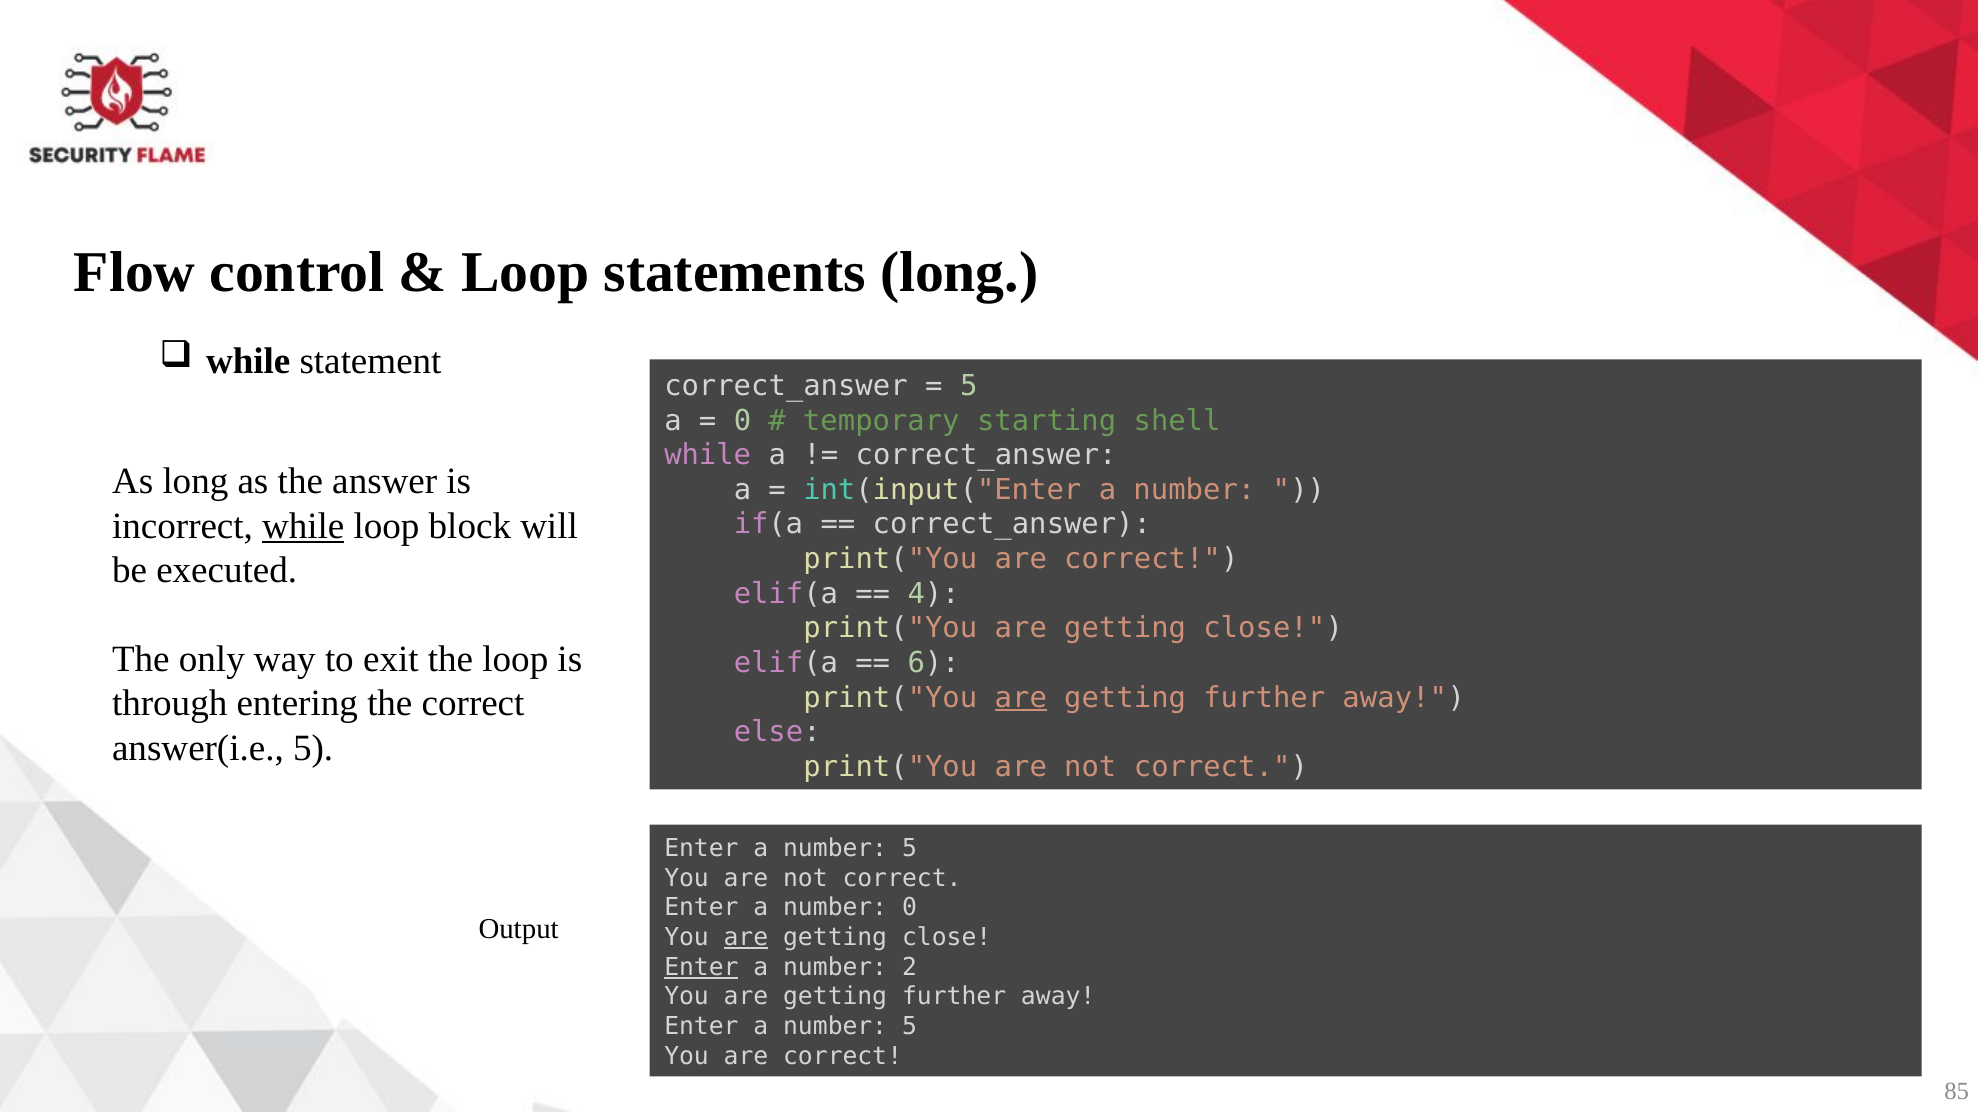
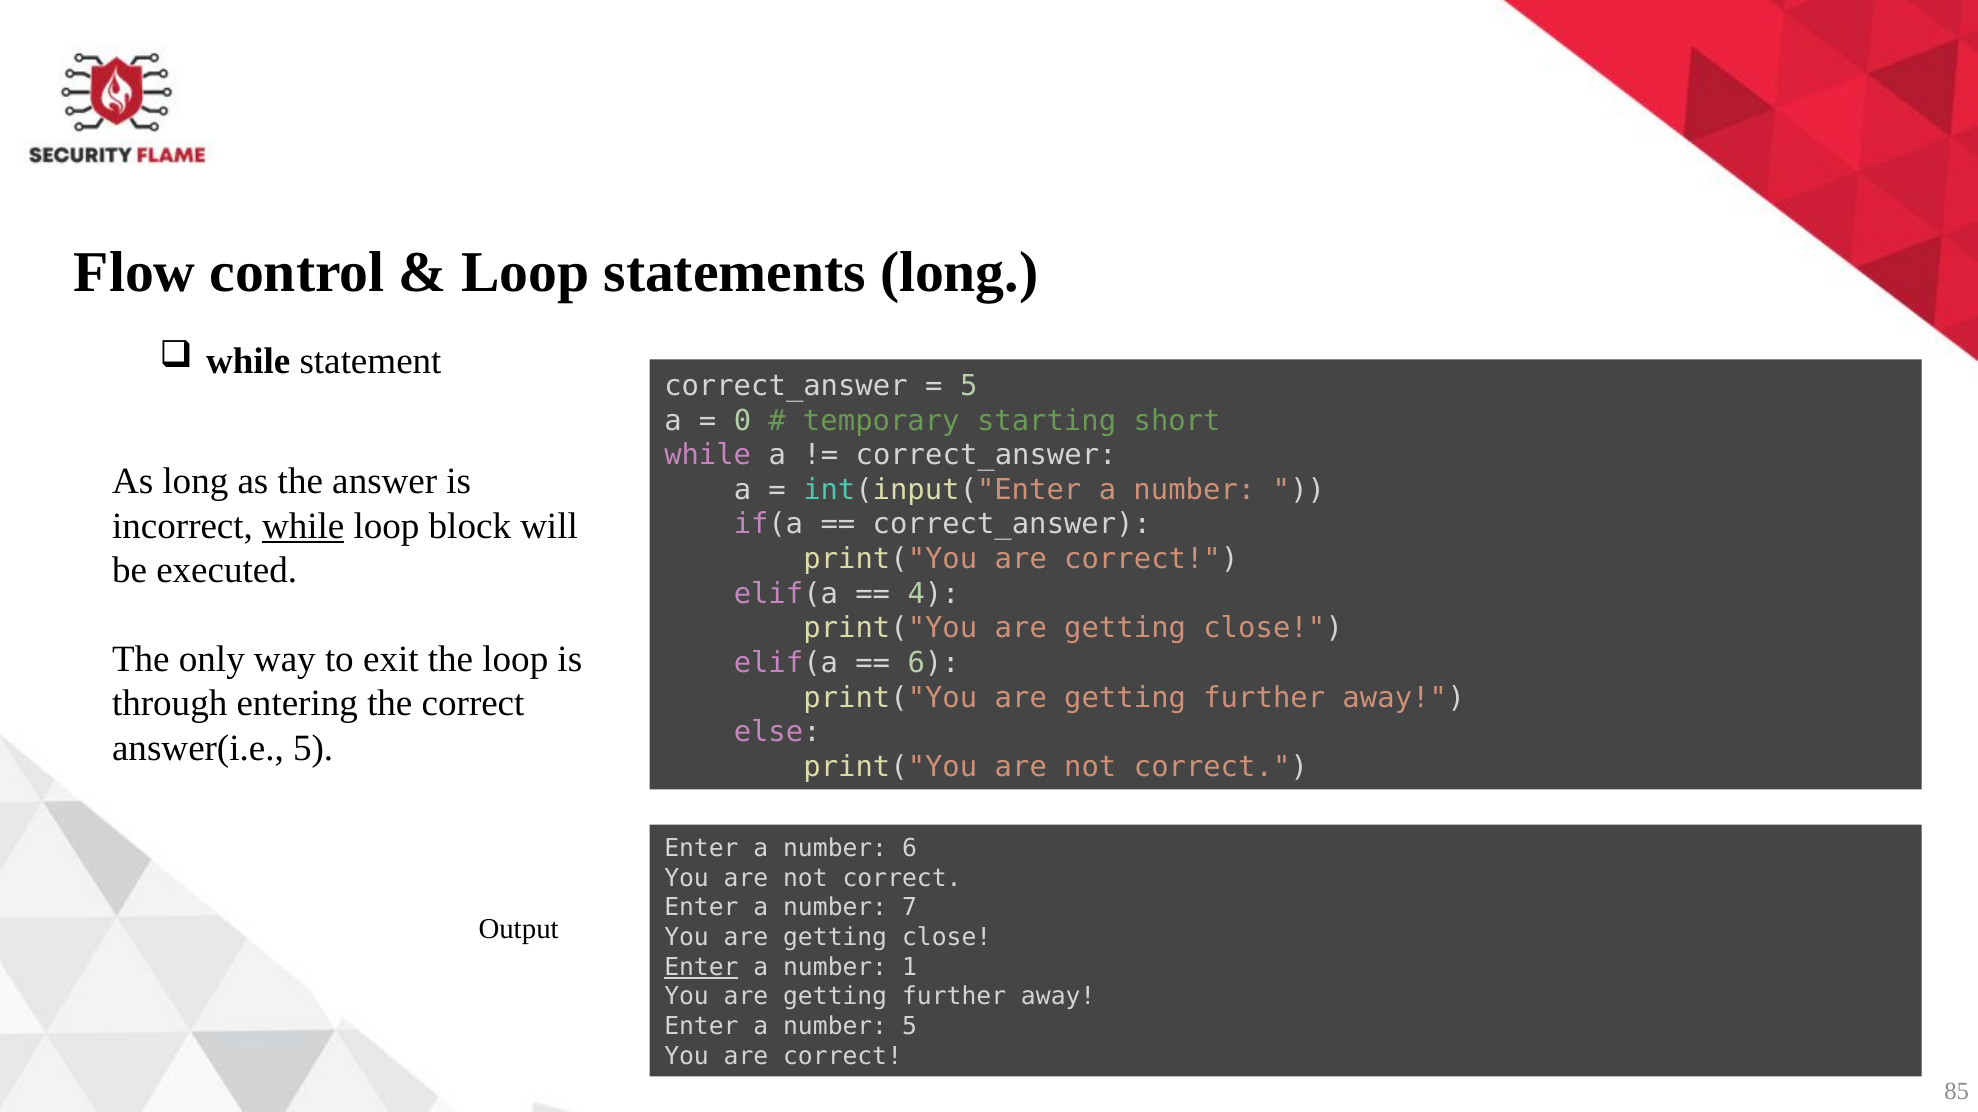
shell: shell -> short
are at (1021, 698) underline: present -> none
5 at (910, 849): 5 -> 6
number 0: 0 -> 7
are at (746, 938) underline: present -> none
2: 2 -> 1
